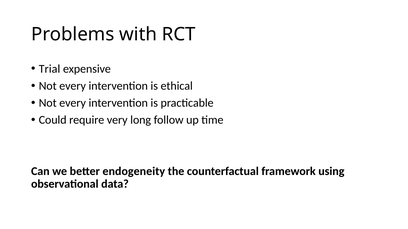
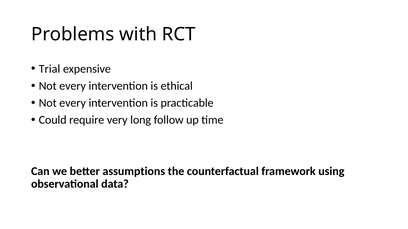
endogeneity: endogeneity -> assumptions
